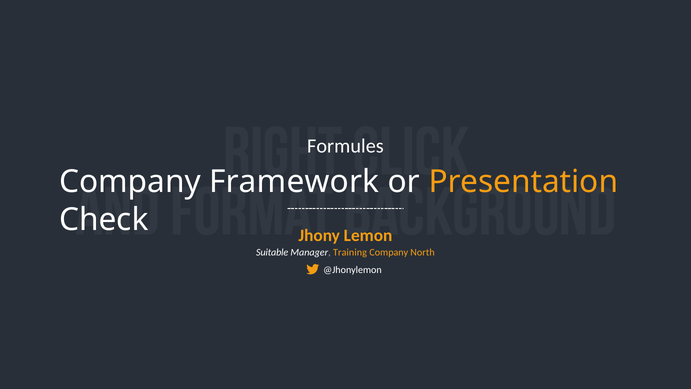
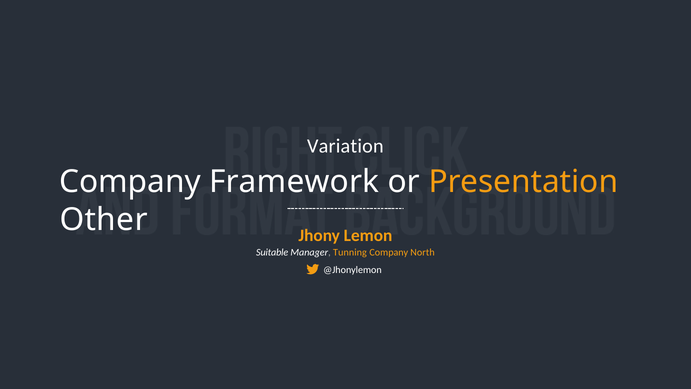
Formules: Formules -> Variation
Check: Check -> Other
Training: Training -> Tunning
